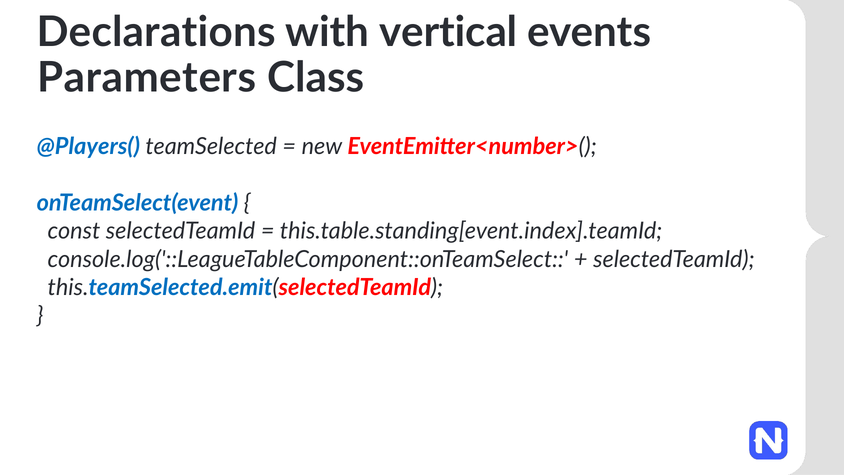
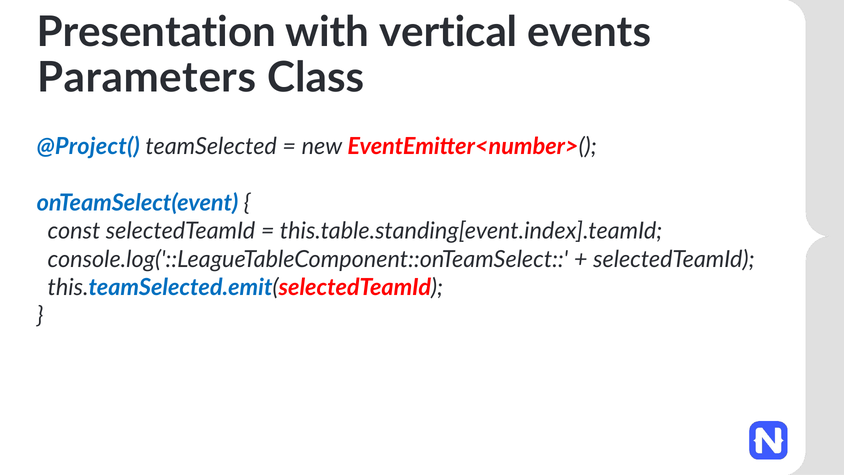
Declarations: Declarations -> Presentation
@Players(: @Players( -> @Project(
